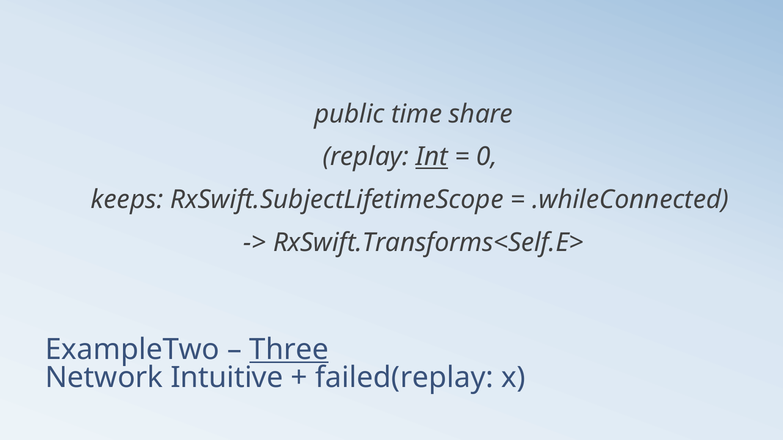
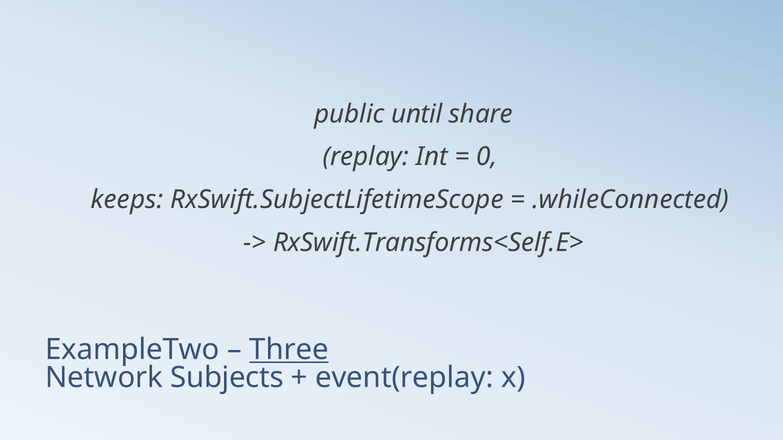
time: time -> until
Int underline: present -> none
Intuitive: Intuitive -> Subjects
failed(replay: failed(replay -> event(replay
